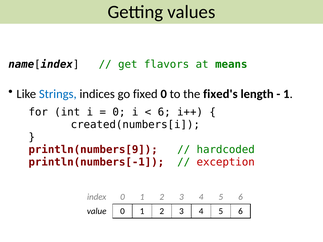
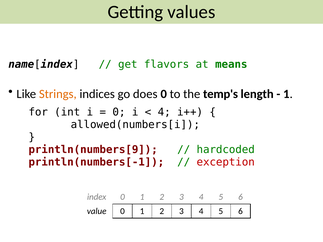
Strings colour: blue -> orange
fixed: fixed -> does
fixed's: fixed's -> temp's
6 at (164, 112): 6 -> 4
created(numbers[i: created(numbers[i -> allowed(numbers[i
